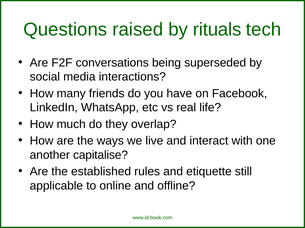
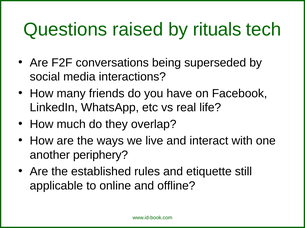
capitalise: capitalise -> periphery
